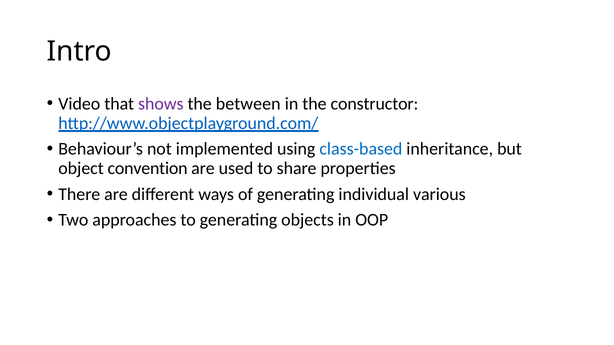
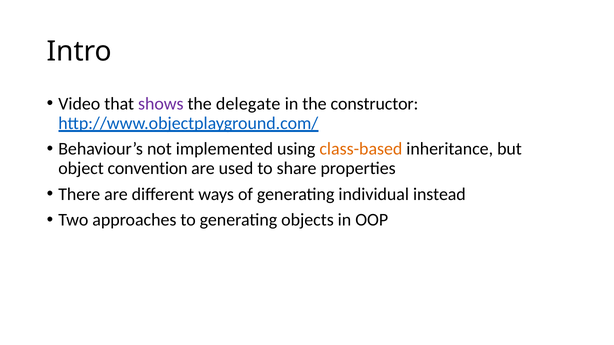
between: between -> delegate
class-based colour: blue -> orange
various: various -> instead
